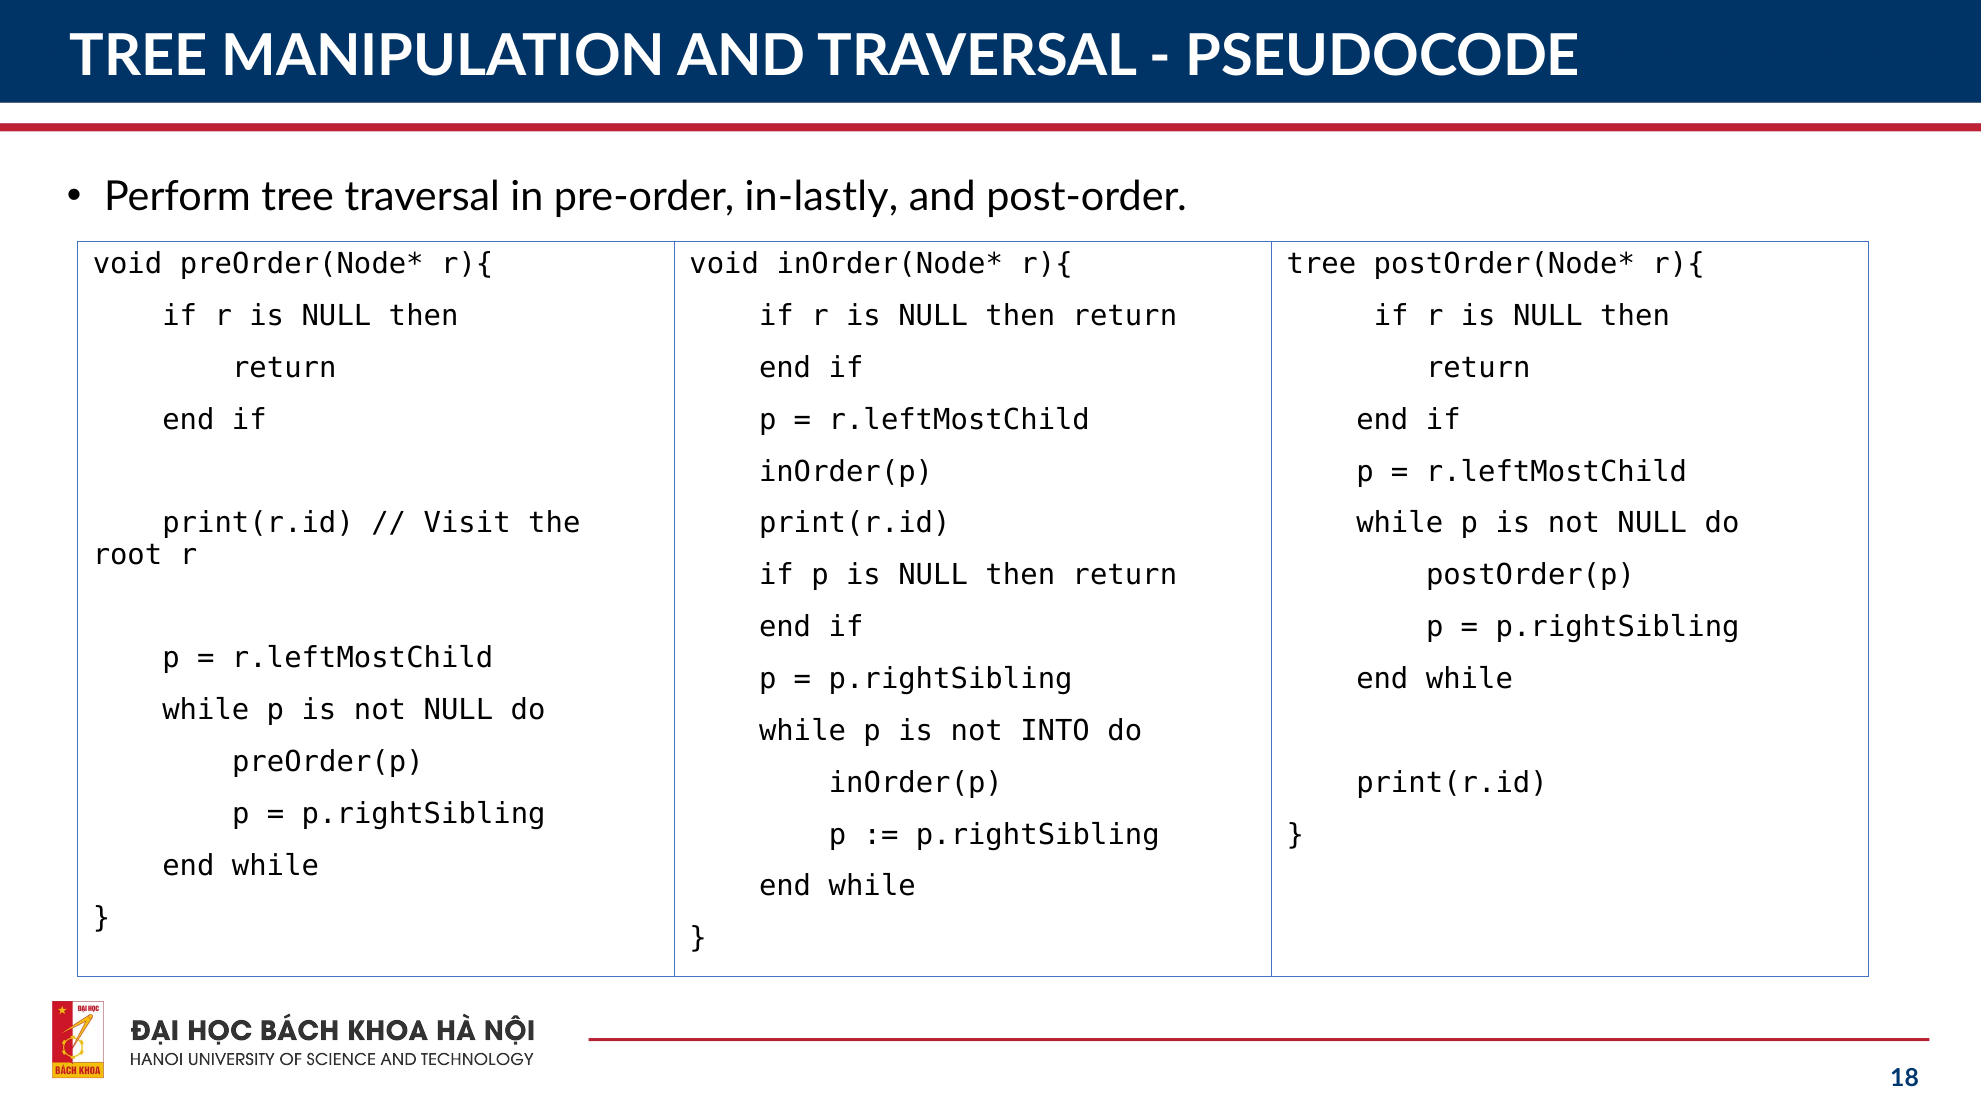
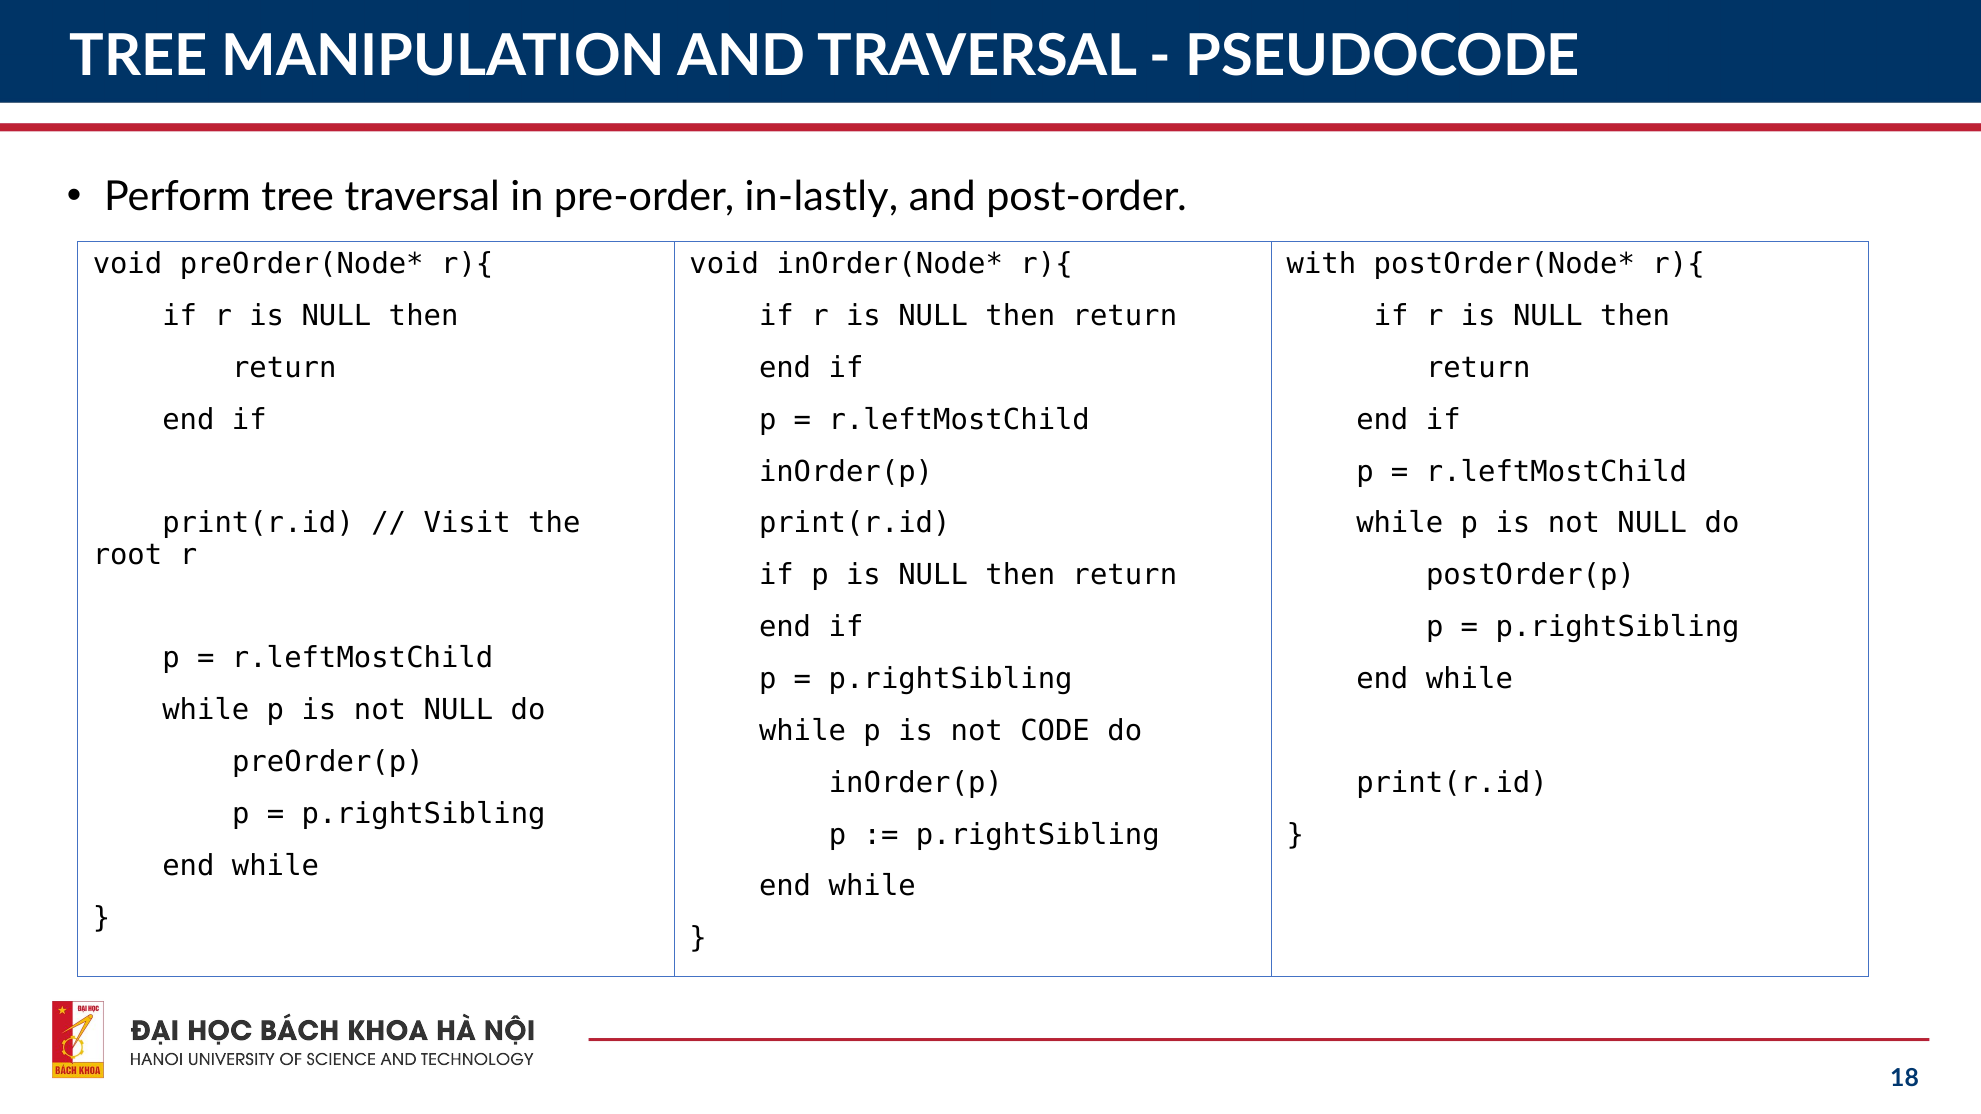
tree at (1321, 264): tree -> with
INTO: INTO -> CODE
